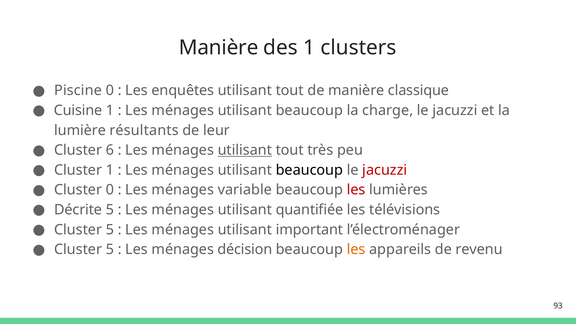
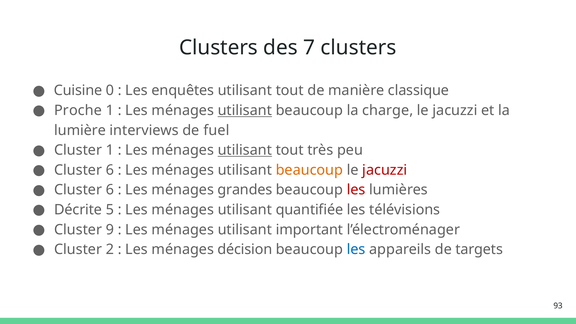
Manière at (219, 48): Manière -> Clusters
des 1: 1 -> 7
Piscine: Piscine -> Cuisine
Cuisine: Cuisine -> Proche
utilisant at (245, 110) underline: none -> present
résultants: résultants -> interviews
leur: leur -> fuel
Cluster 6: 6 -> 1
1 at (110, 170): 1 -> 6
beaucoup at (309, 170) colour: black -> orange
0 at (110, 190): 0 -> 6
variable: variable -> grandes
5 at (110, 230): 5 -> 9
5 at (110, 250): 5 -> 2
les at (356, 250) colour: orange -> blue
revenu: revenu -> targets
